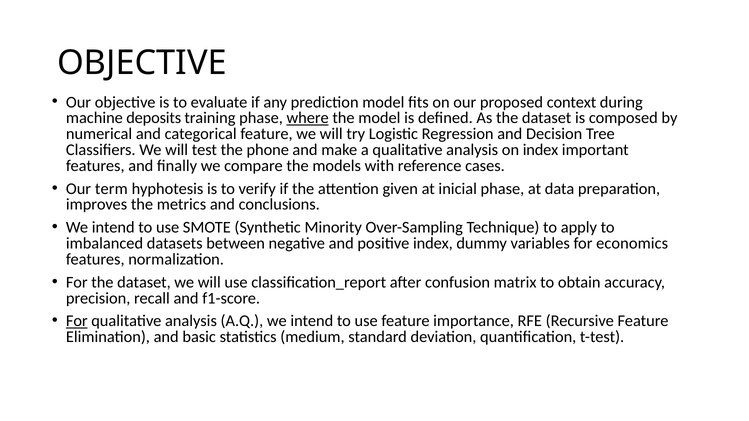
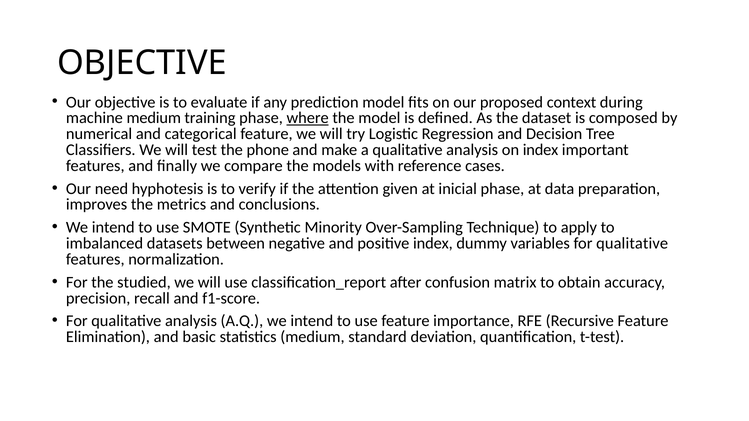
machine deposits: deposits -> medium
term: term -> need
variables for economics: economics -> qualitative
For the dataset: dataset -> studied
For at (77, 321) underline: present -> none
